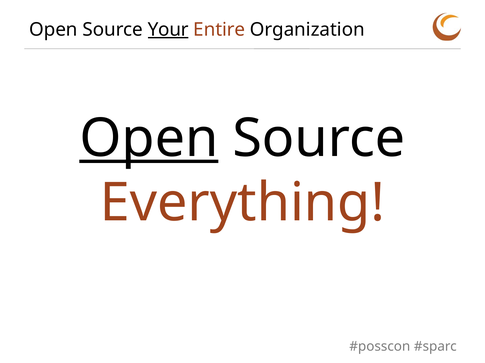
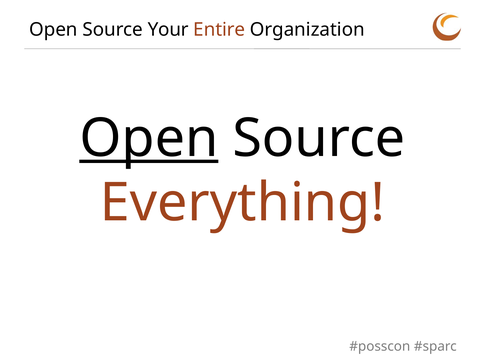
Your underline: present -> none
